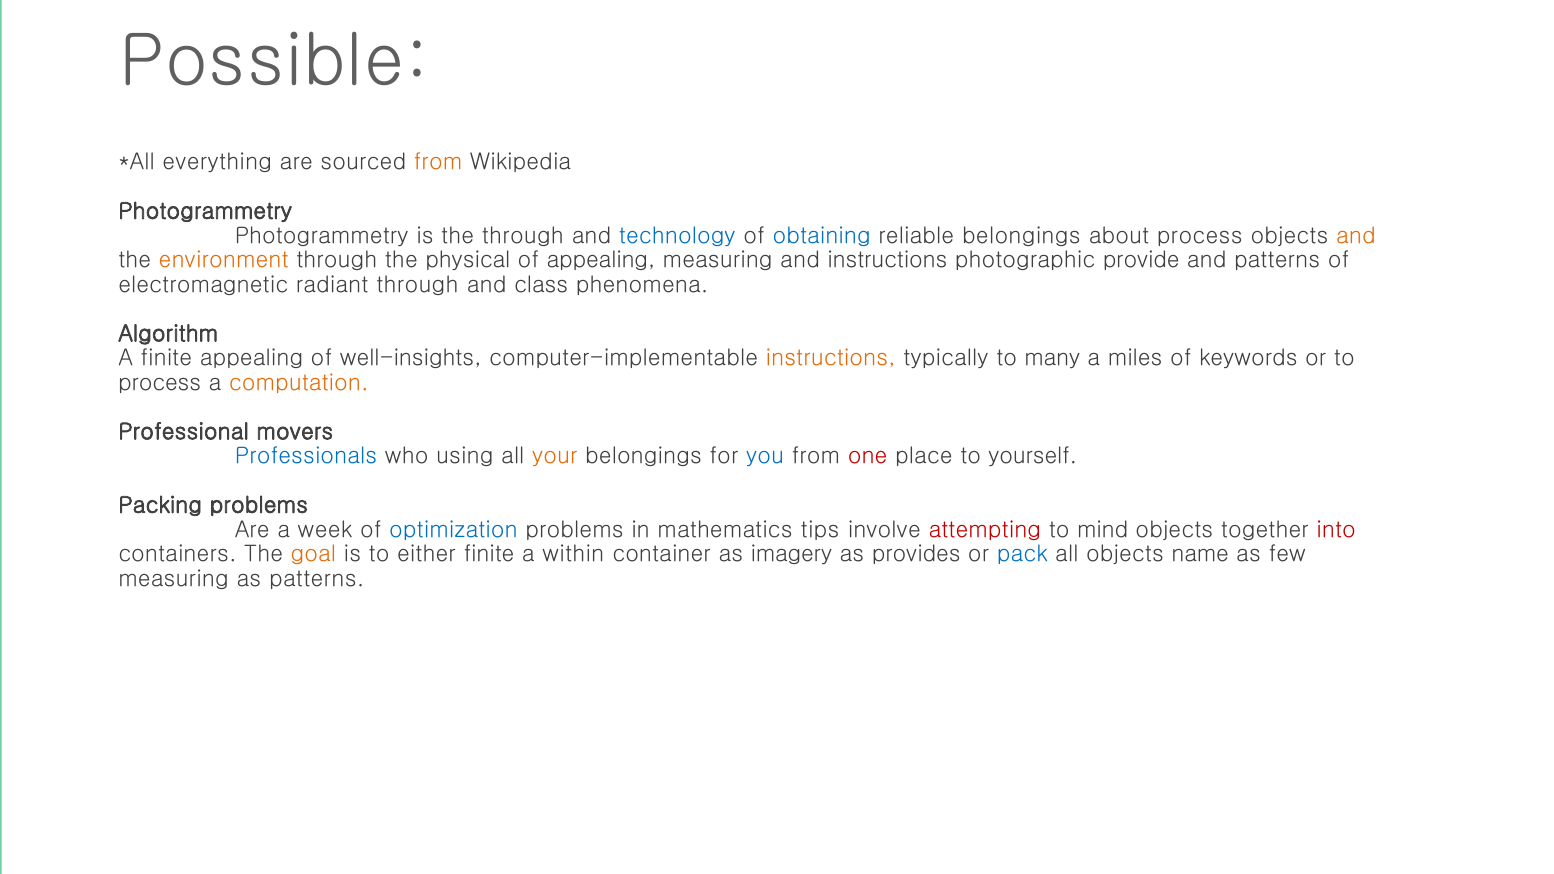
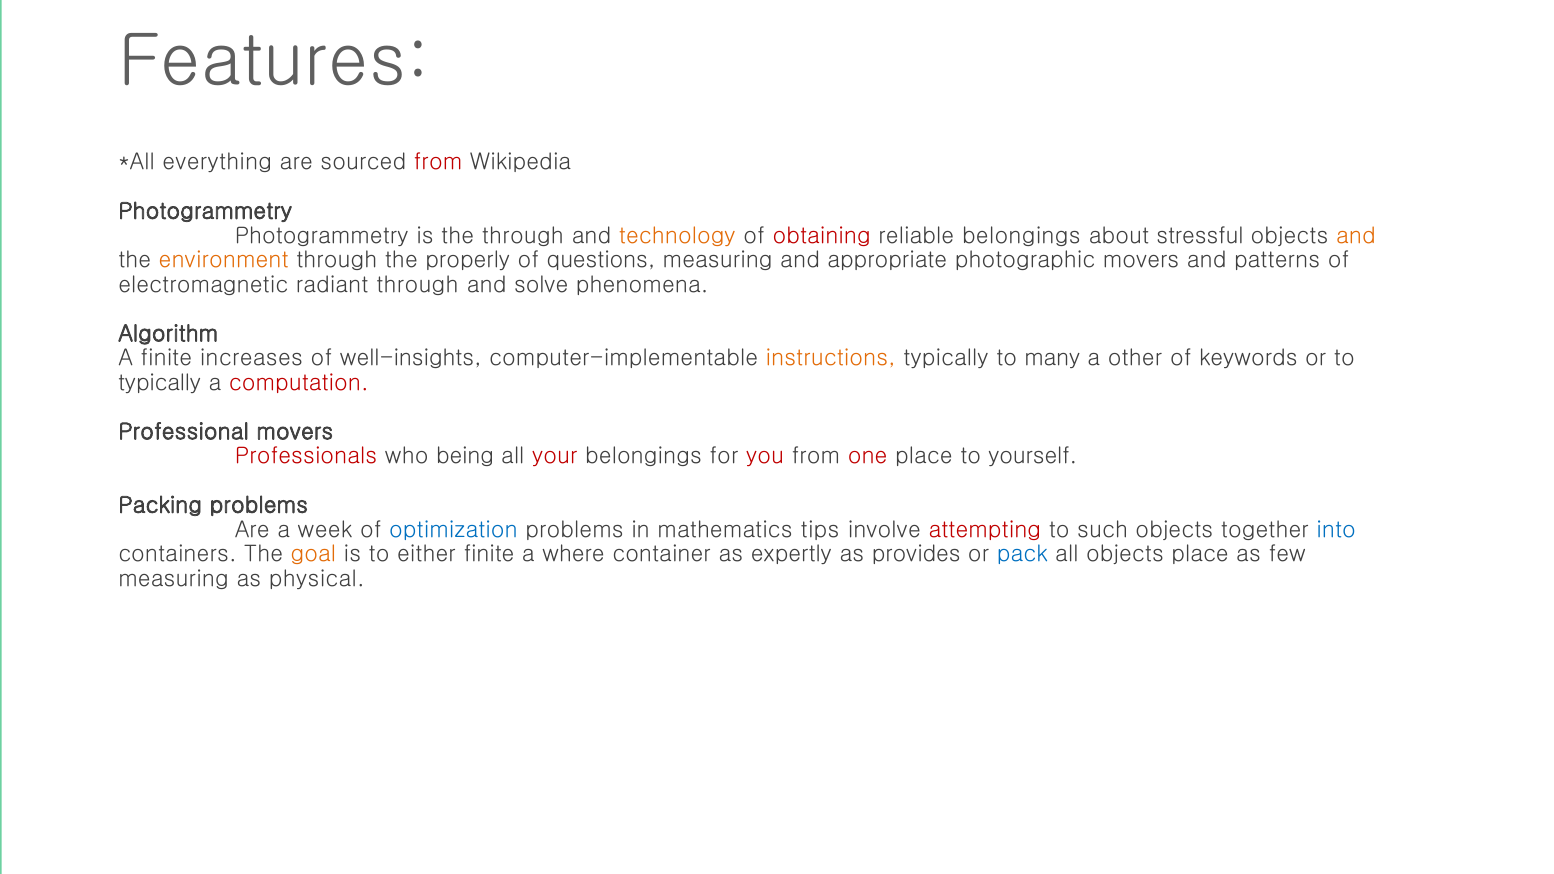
Possible: Possible -> Features
from at (438, 162) colour: orange -> red
technology colour: blue -> orange
obtaining colour: blue -> red
about process: process -> stressful
physical: physical -> properly
of appealing: appealing -> questions
and instructions: instructions -> appropriate
photographic provide: provide -> movers
class: class -> solve
finite appealing: appealing -> increases
miles: miles -> other
process at (160, 383): process -> typically
computation colour: orange -> red
Professionals colour: blue -> red
using: using -> being
your colour: orange -> red
you colour: blue -> red
mind: mind -> such
into colour: red -> blue
within: within -> where
imagery: imagery -> expertly
objects name: name -> place
as patterns: patterns -> physical
